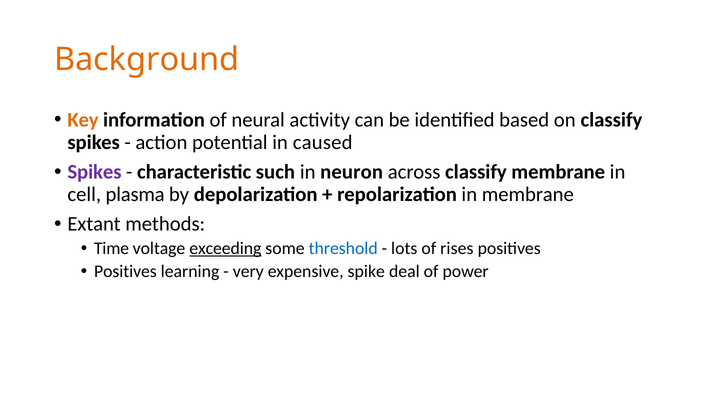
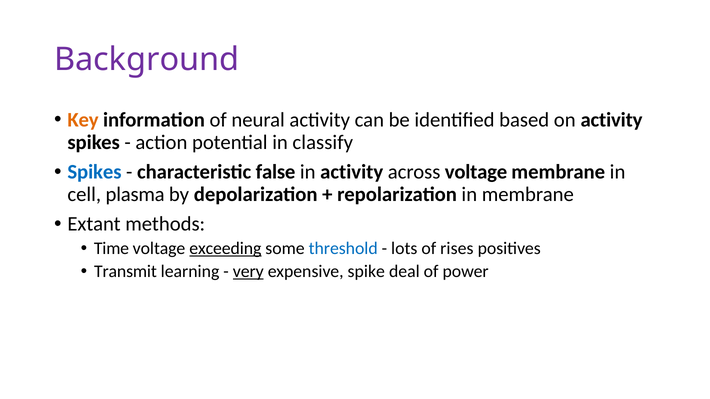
Background colour: orange -> purple
on classify: classify -> activity
caused: caused -> classify
Spikes at (94, 172) colour: purple -> blue
such: such -> false
in neuron: neuron -> activity
across classify: classify -> voltage
Positives at (125, 272): Positives -> Transmit
very underline: none -> present
